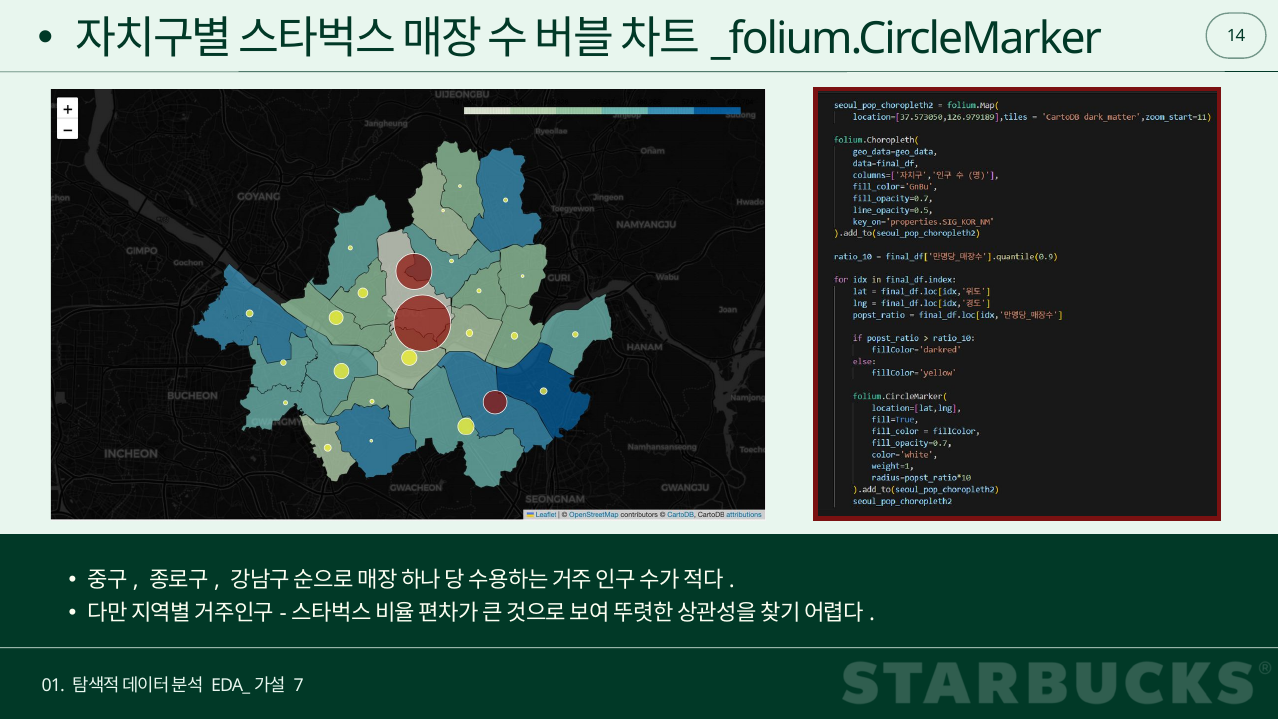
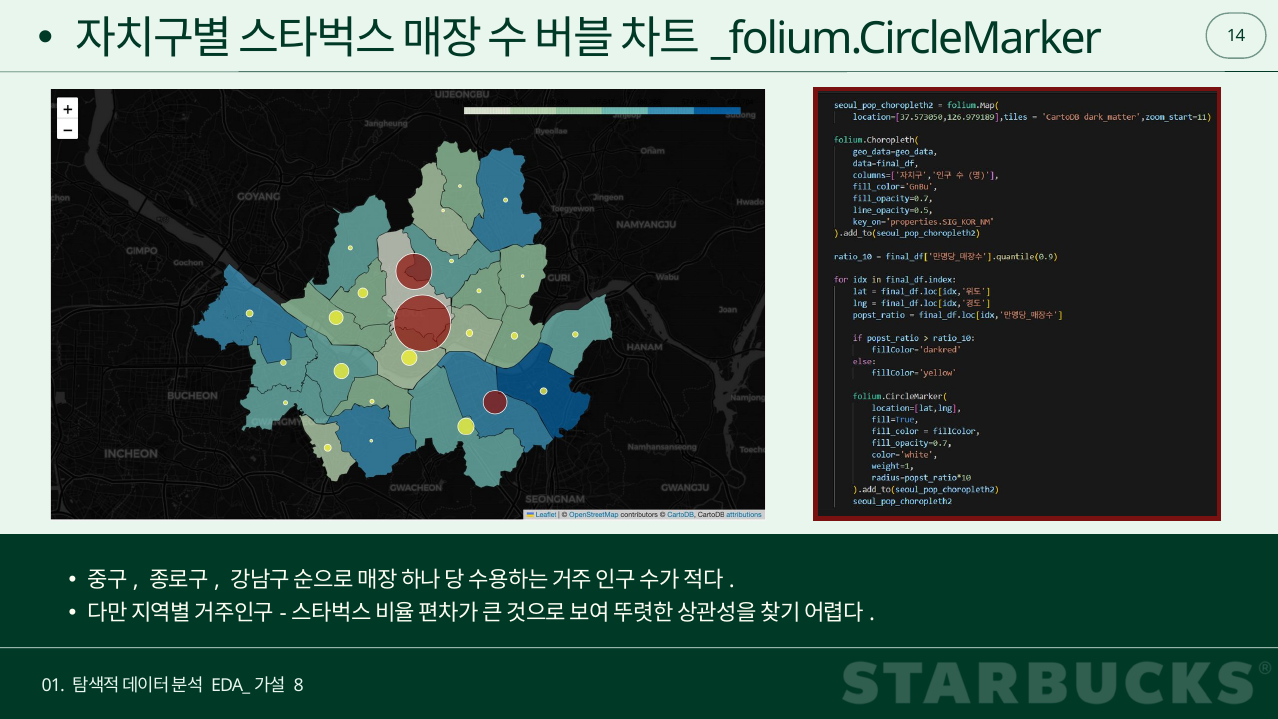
7: 7 -> 8
